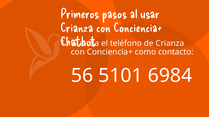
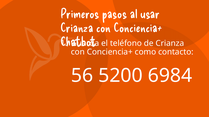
5101: 5101 -> 5200
